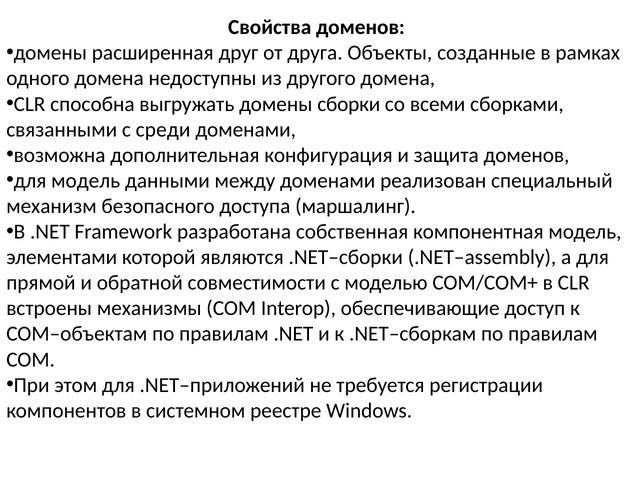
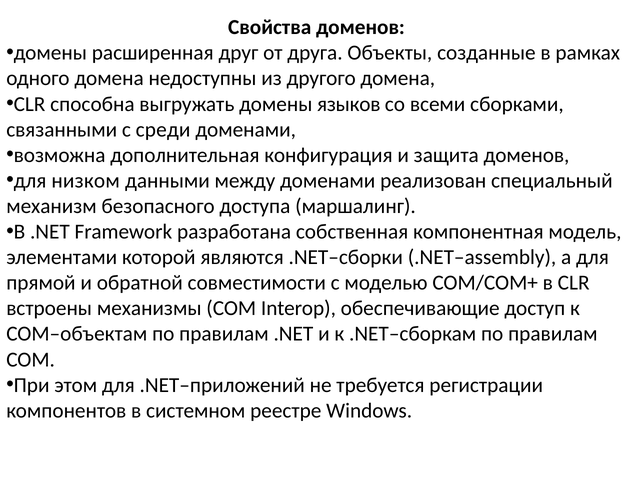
сборки: сборки -> языков
для модель: модель -> низком
